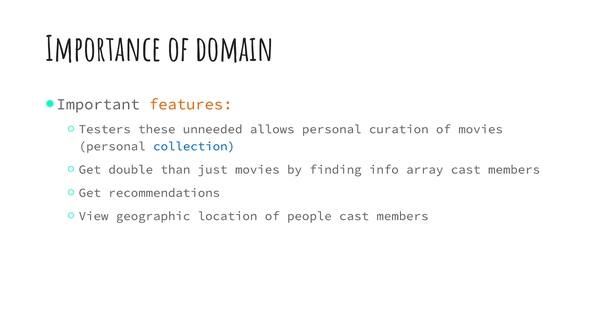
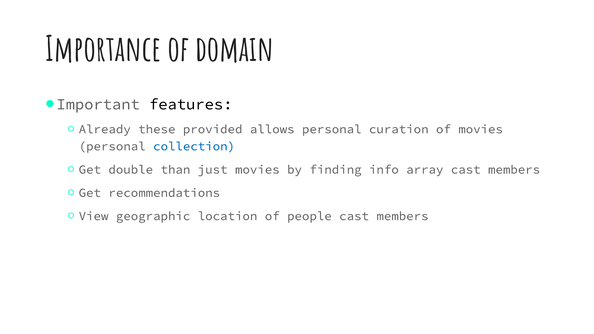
features colour: orange -> black
Testers: Testers -> Already
unneeded: unneeded -> provided
